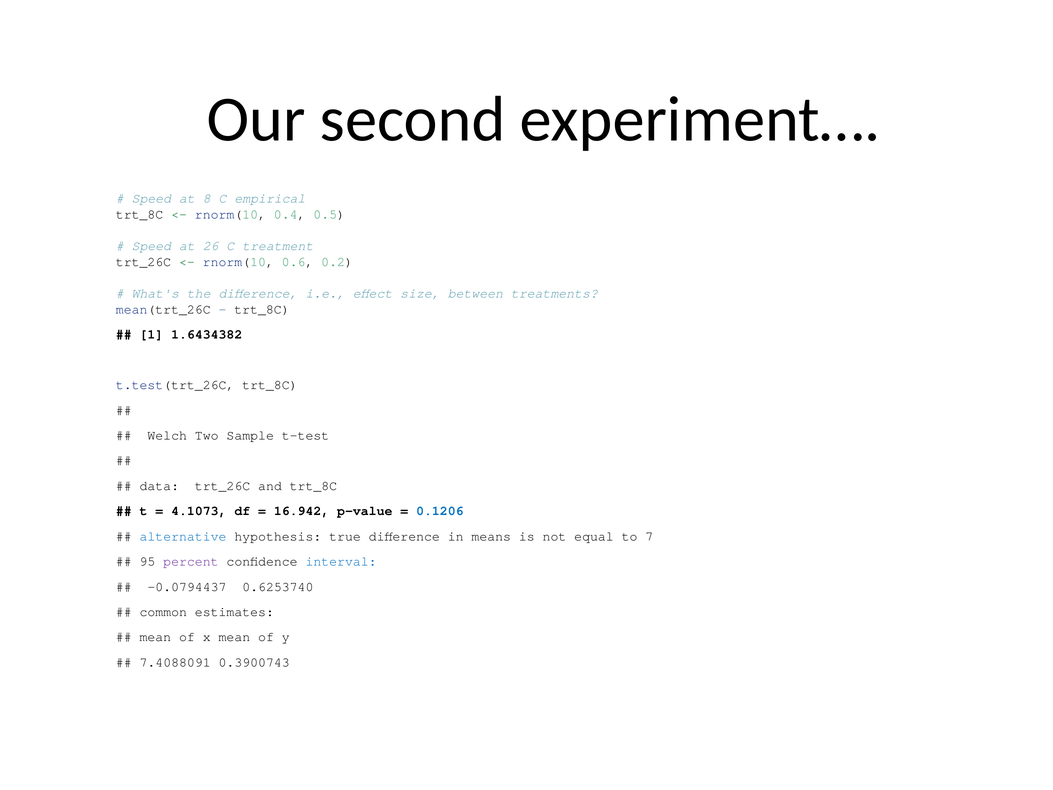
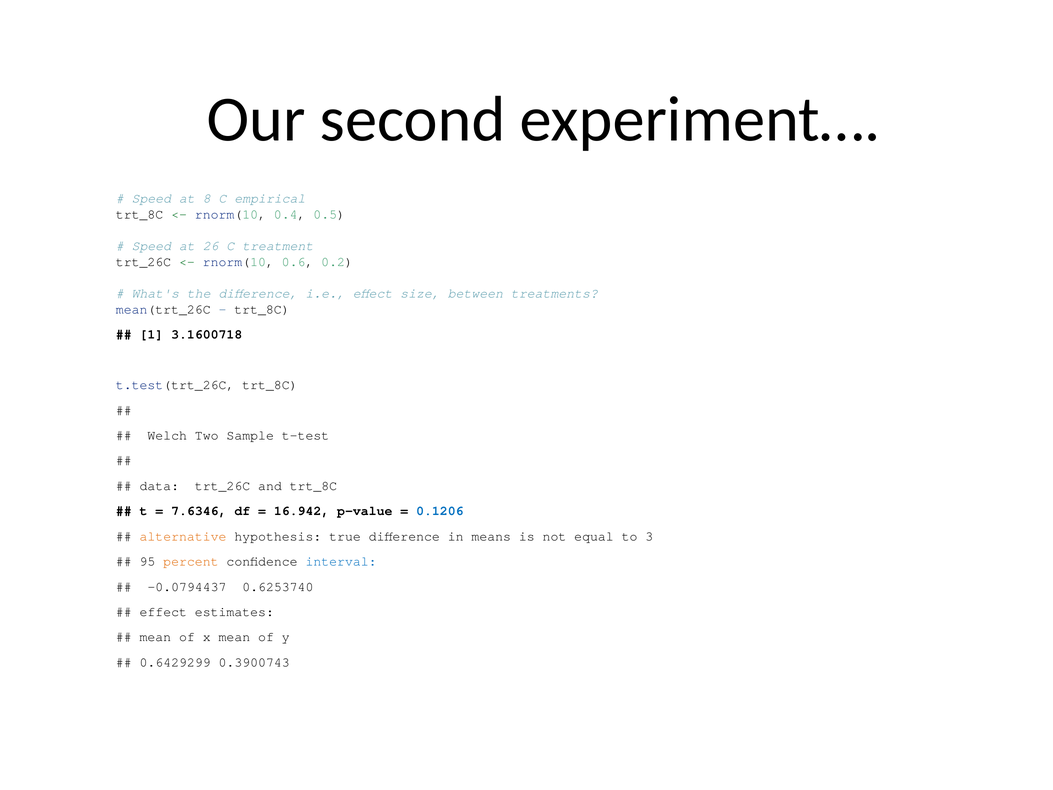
1.6434382: 1.6434382 -> 3.1600718
4.1073: 4.1073 -> 7.6346
alternative colour: blue -> orange
7: 7 -> 3
percent colour: purple -> orange
common at (163, 612): common -> effect
7.4088091: 7.4088091 -> 0.6429299
